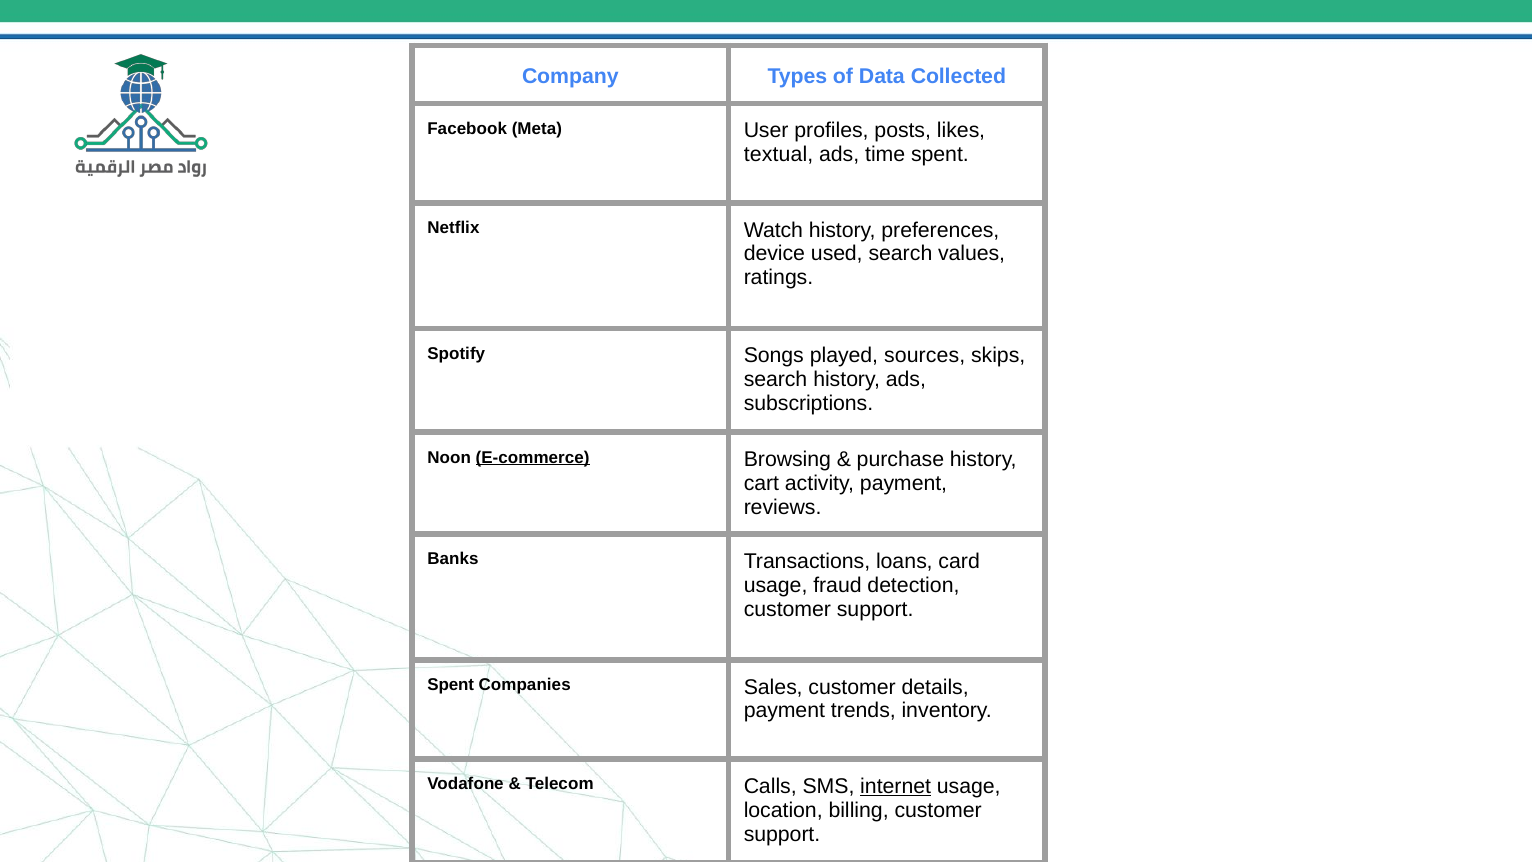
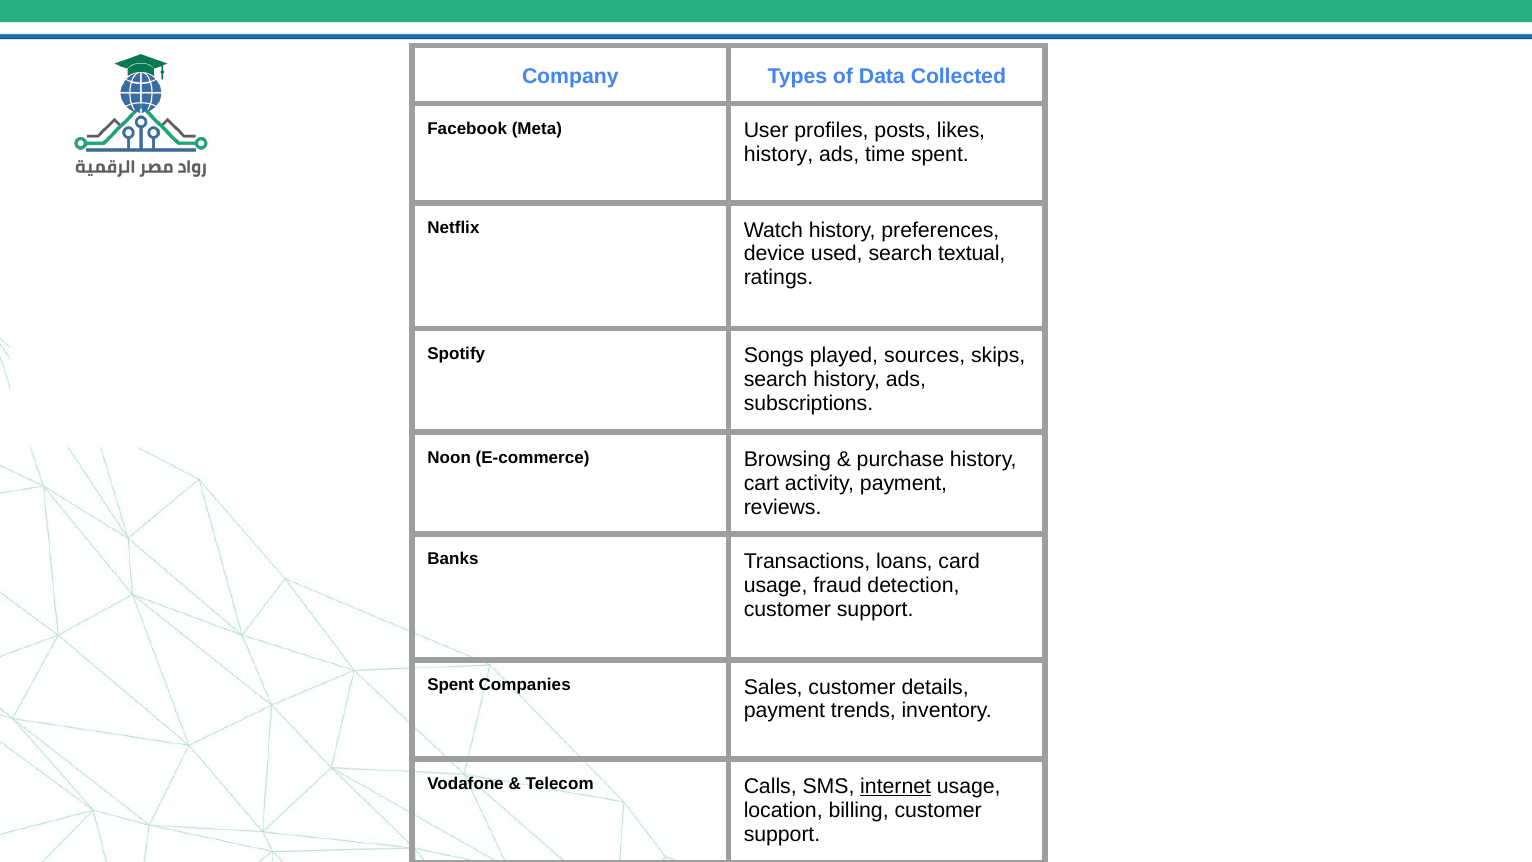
textual at (779, 154): textual -> history
values: values -> textual
E-commerce underline: present -> none
